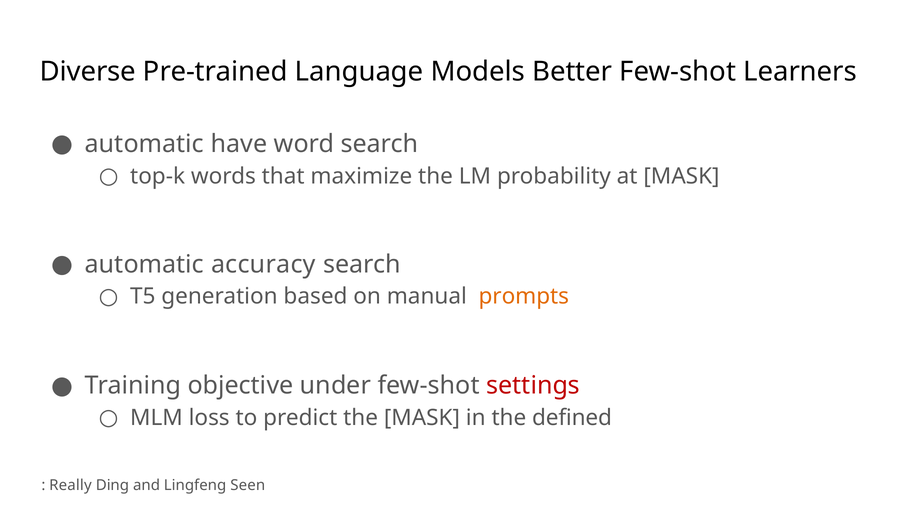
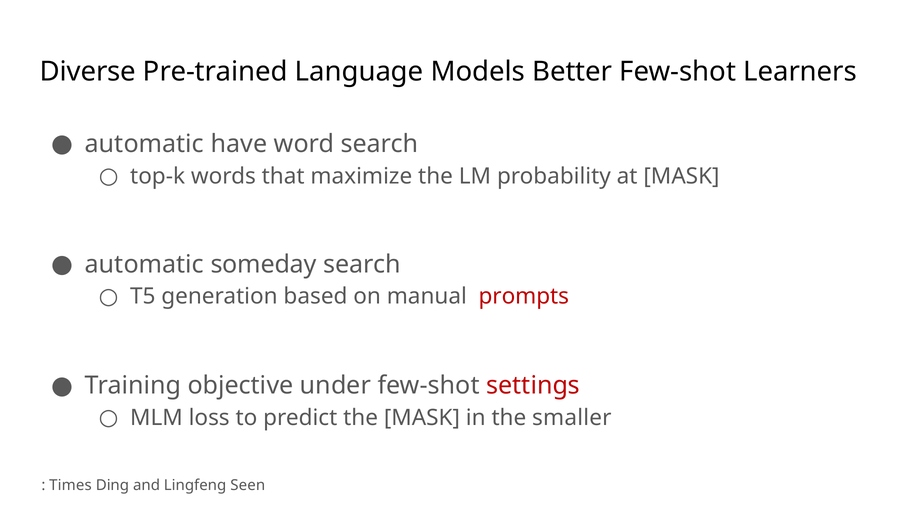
accuracy: accuracy -> someday
prompts colour: orange -> red
defined: defined -> smaller
Really: Really -> Times
